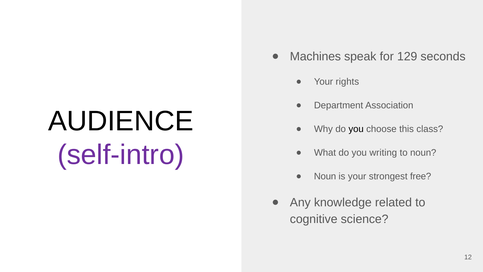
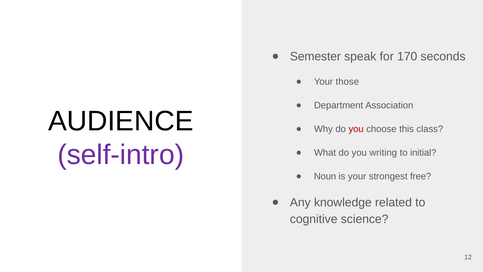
Machines: Machines -> Semester
129: 129 -> 170
rights: rights -> those
you at (356, 129) colour: black -> red
to noun: noun -> initial
